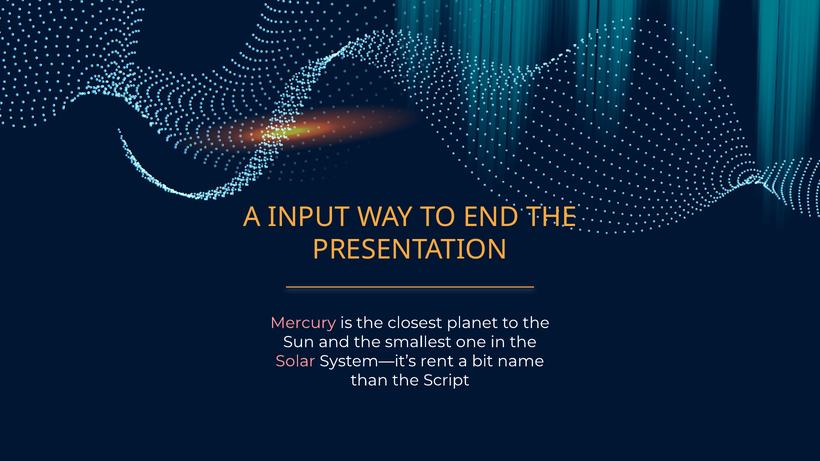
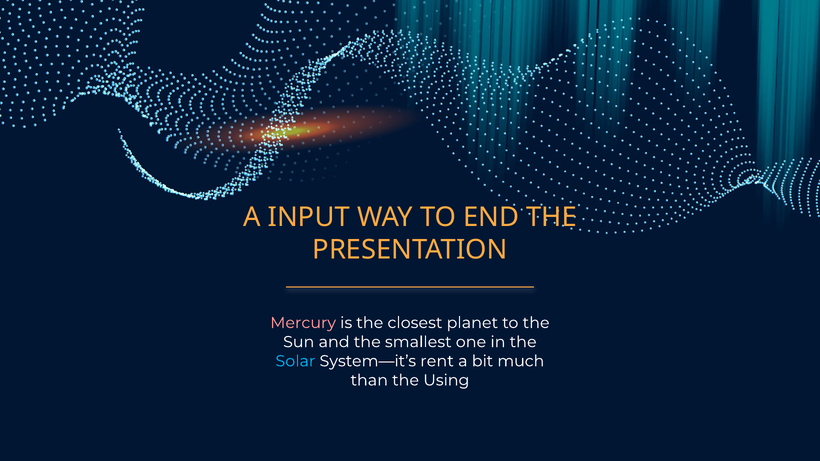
Solar colour: pink -> light blue
name: name -> much
Script: Script -> Using
